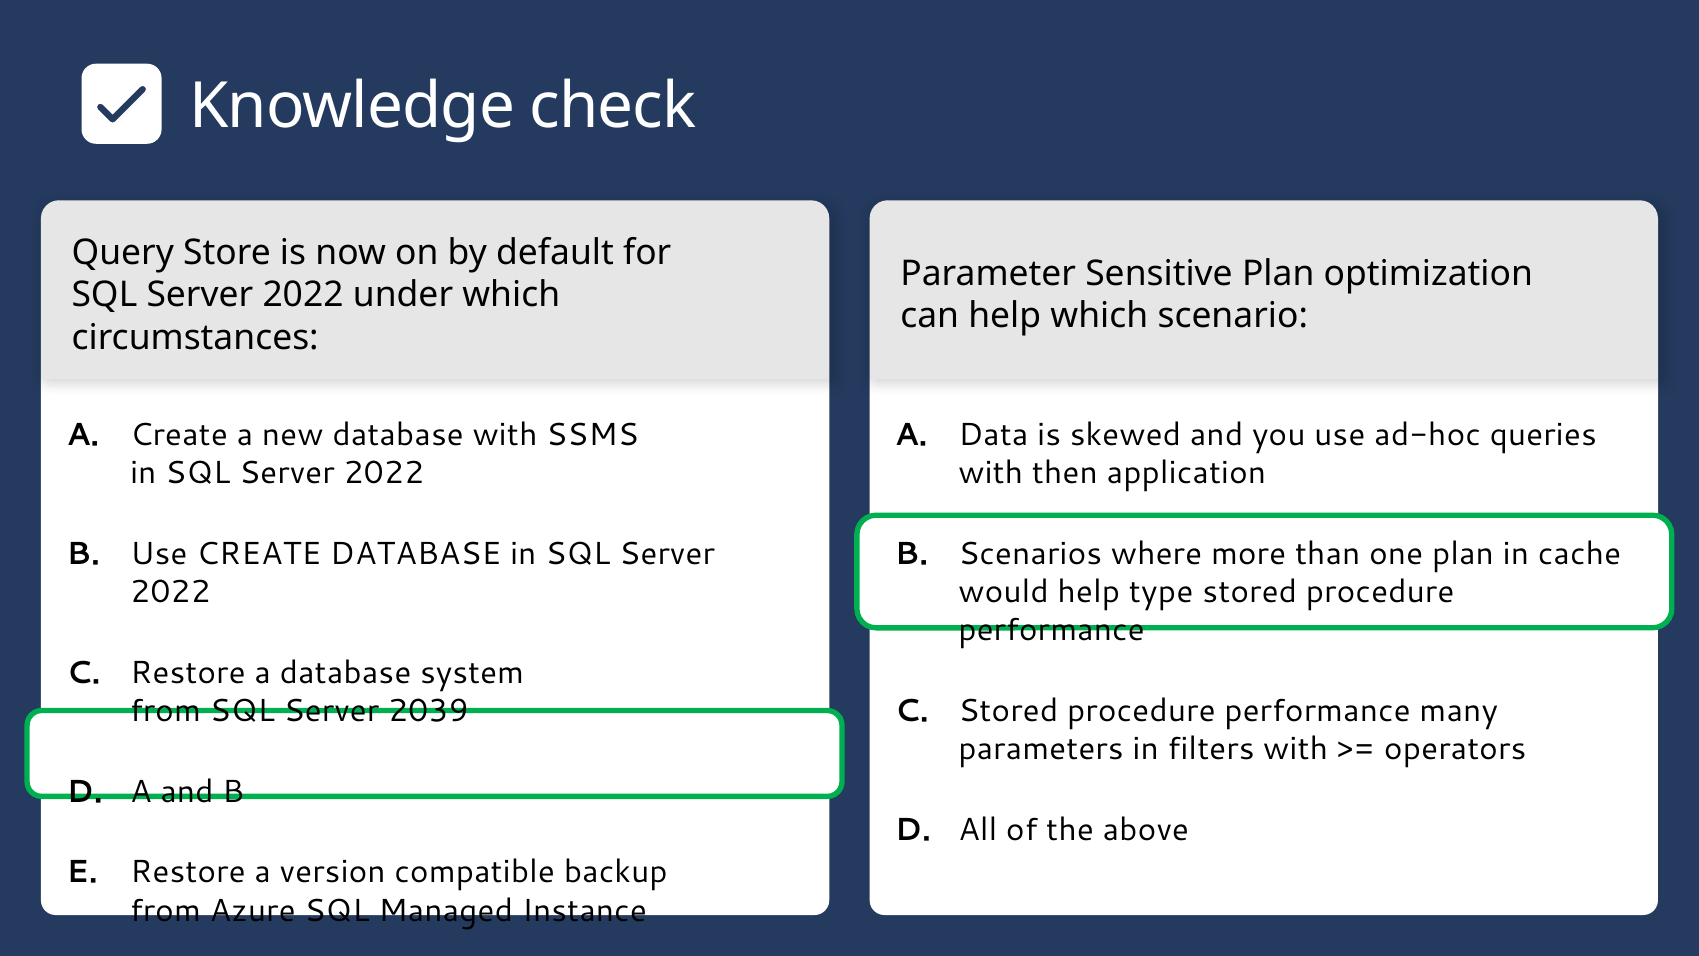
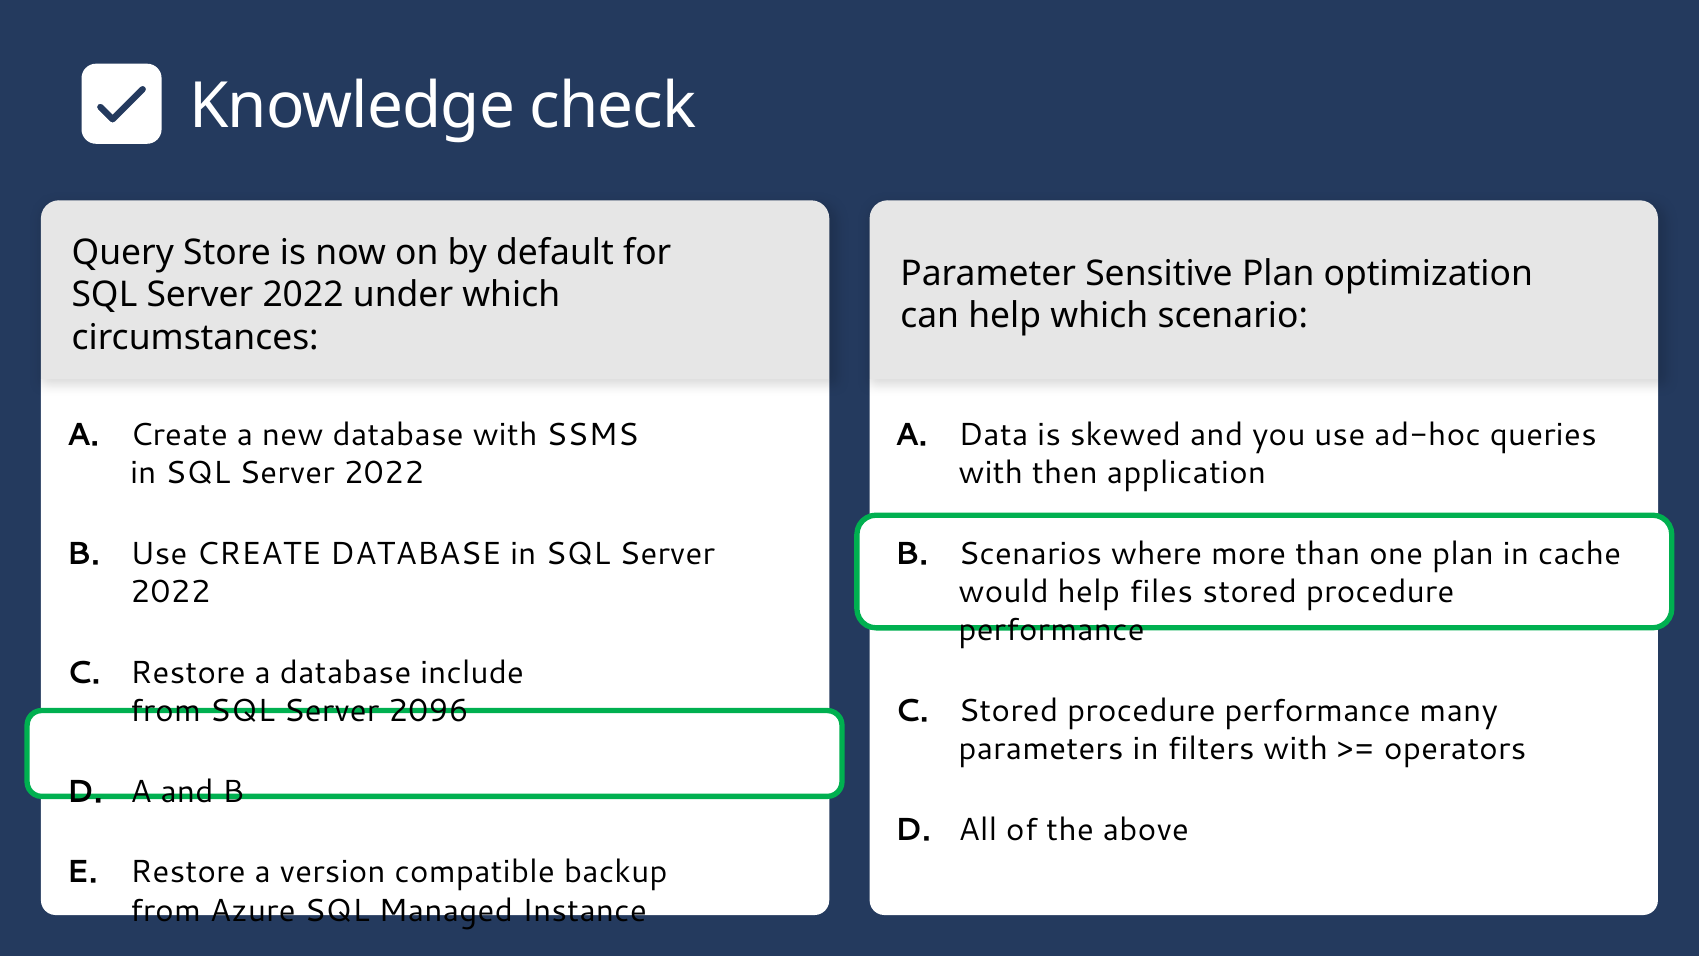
type: type -> files
system: system -> include
2039: 2039 -> 2096
